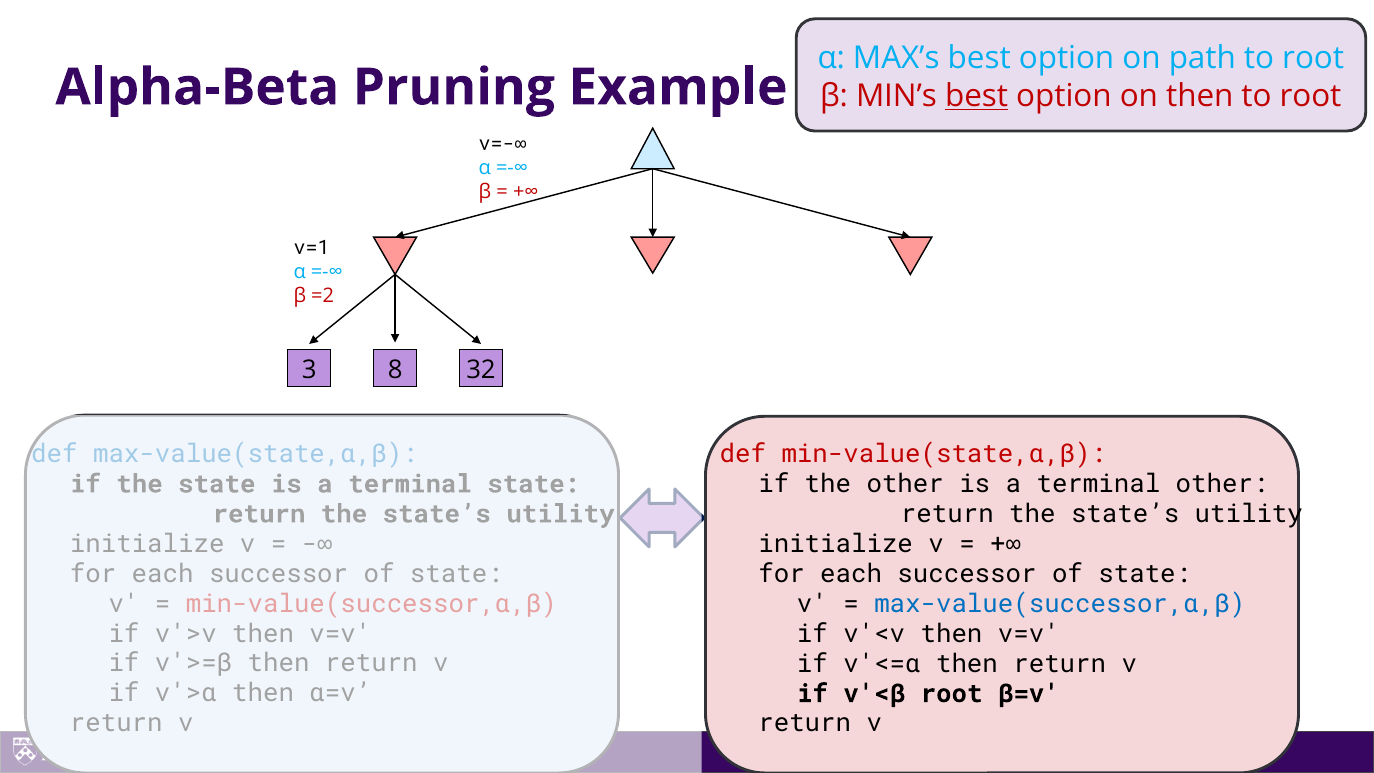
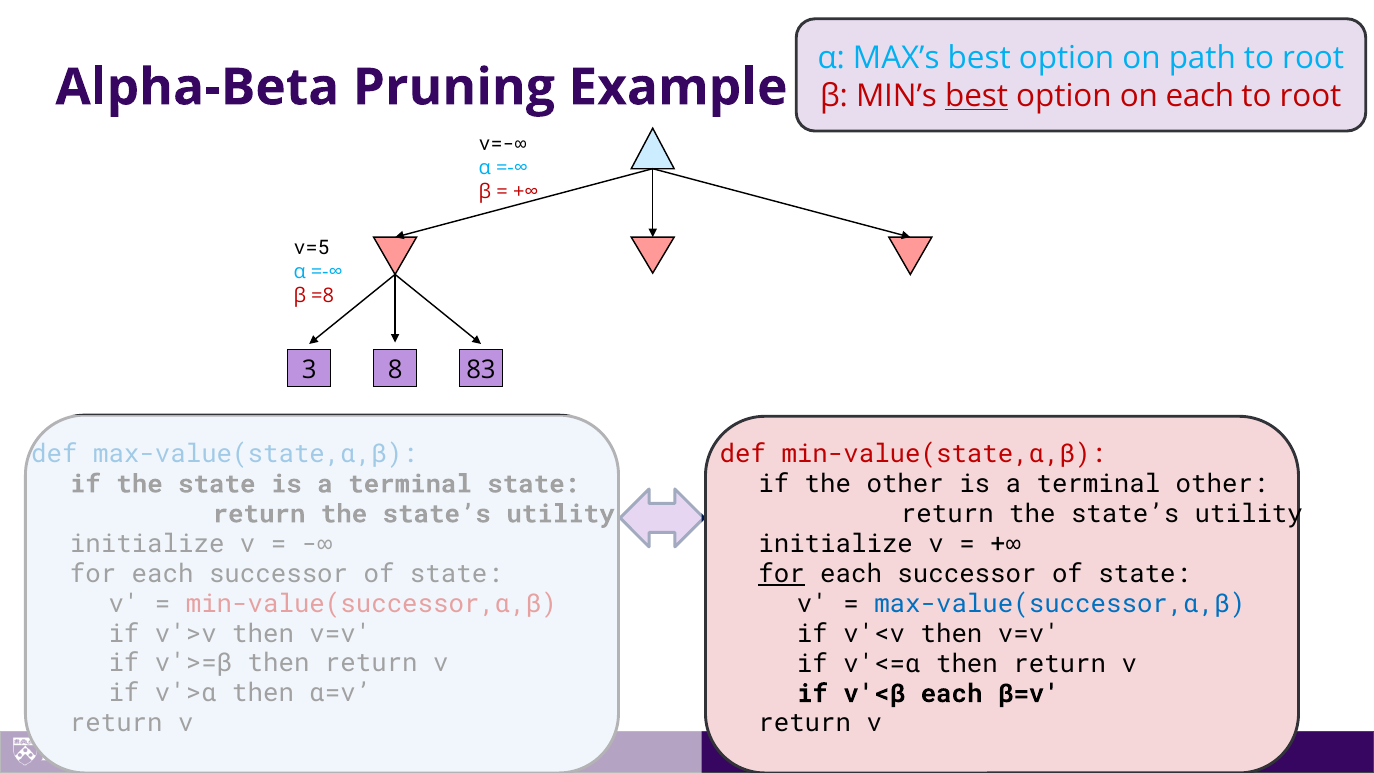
on then: then -> each
v=1: v=1 -> v=5
=2: =2 -> =8
32: 32 -> 83
for at (782, 574) underline: none -> present
v'<β root: root -> each
